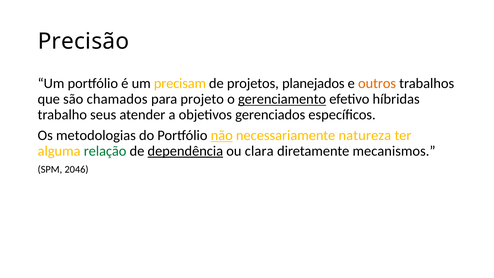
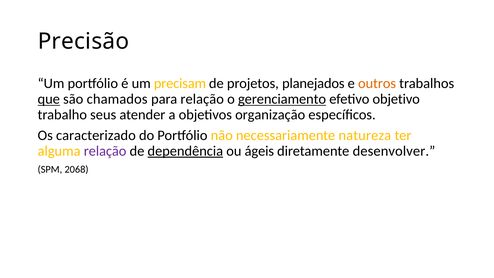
que underline: none -> present
para projeto: projeto -> relação
híbridas: híbridas -> objetivo
gerenciados: gerenciados -> organização
metodologias: metodologias -> caracterizado
não underline: present -> none
relação at (105, 151) colour: green -> purple
clara: clara -> ágeis
mecanismos: mecanismos -> desenvolver
2046: 2046 -> 2068
